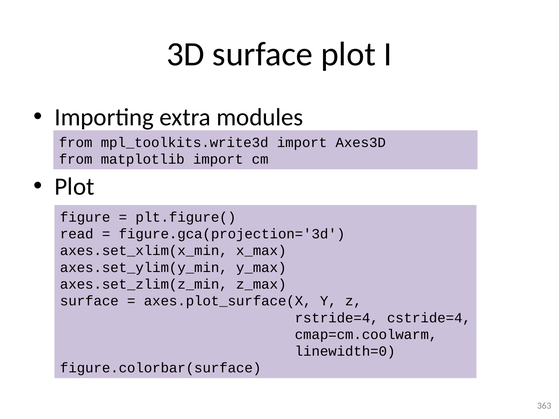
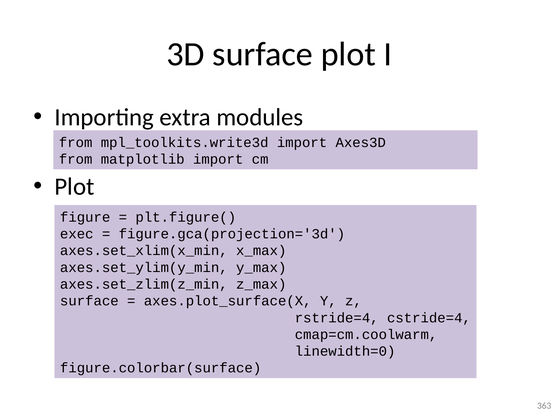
read: read -> exec
